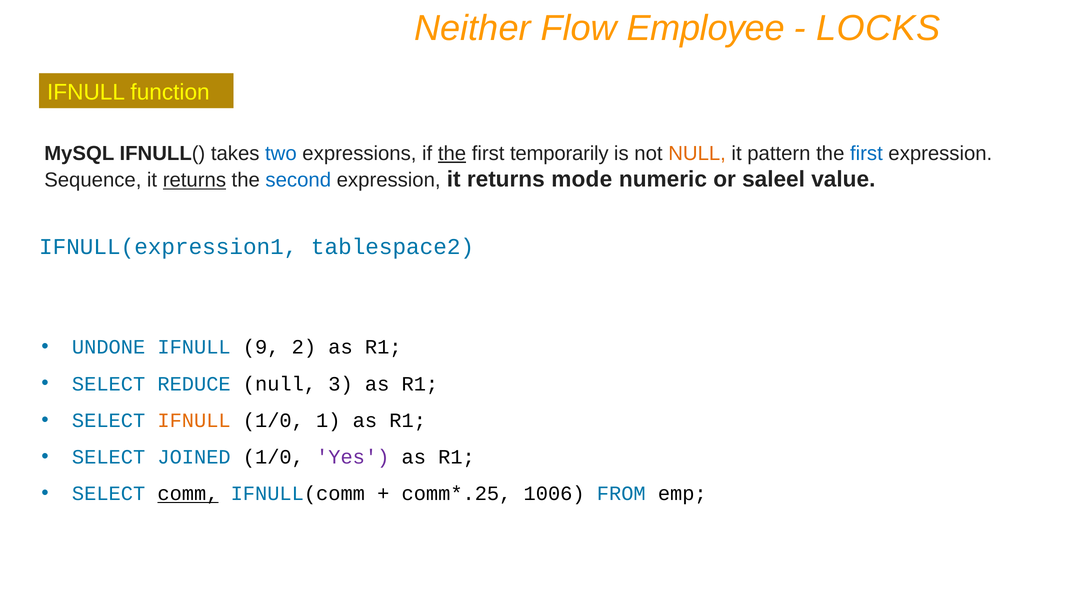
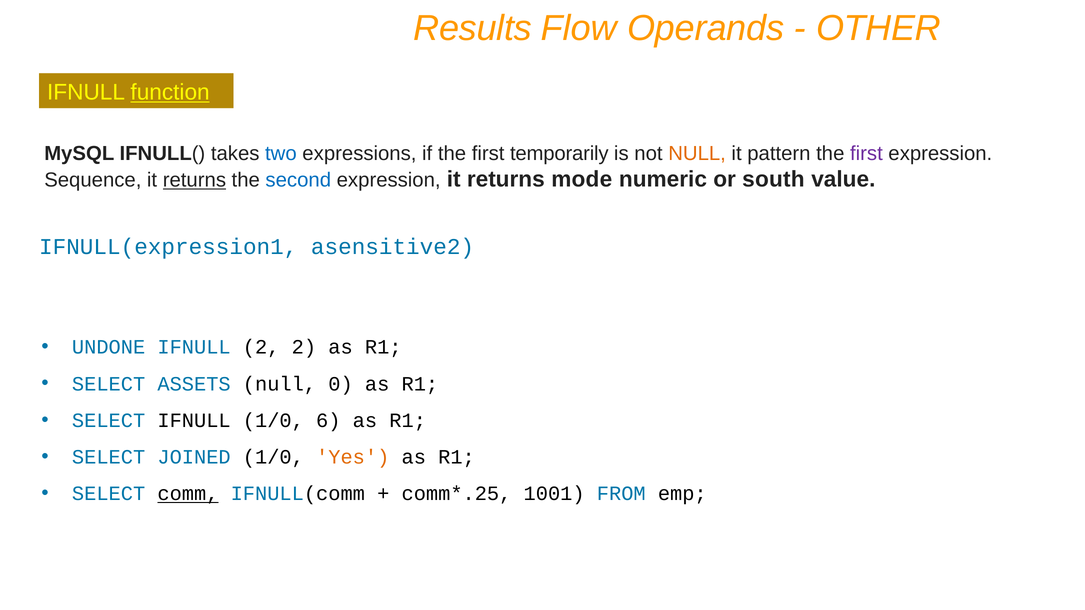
Neither: Neither -> Results
Employee: Employee -> Operands
LOCKS: LOCKS -> OTHER
function underline: none -> present
the at (452, 154) underline: present -> none
first at (866, 154) colour: blue -> purple
saleel: saleel -> south
tablespace2: tablespace2 -> asensitive2
IFNULL 9: 9 -> 2
REDUCE: REDUCE -> ASSETS
3: 3 -> 0
IFNULL at (194, 421) colour: orange -> black
1: 1 -> 6
Yes colour: purple -> orange
1006: 1006 -> 1001
